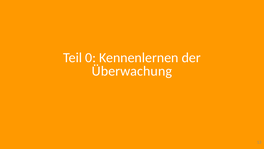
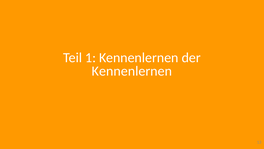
0: 0 -> 1
Überwachung at (132, 71): Überwachung -> Kennenlernen
